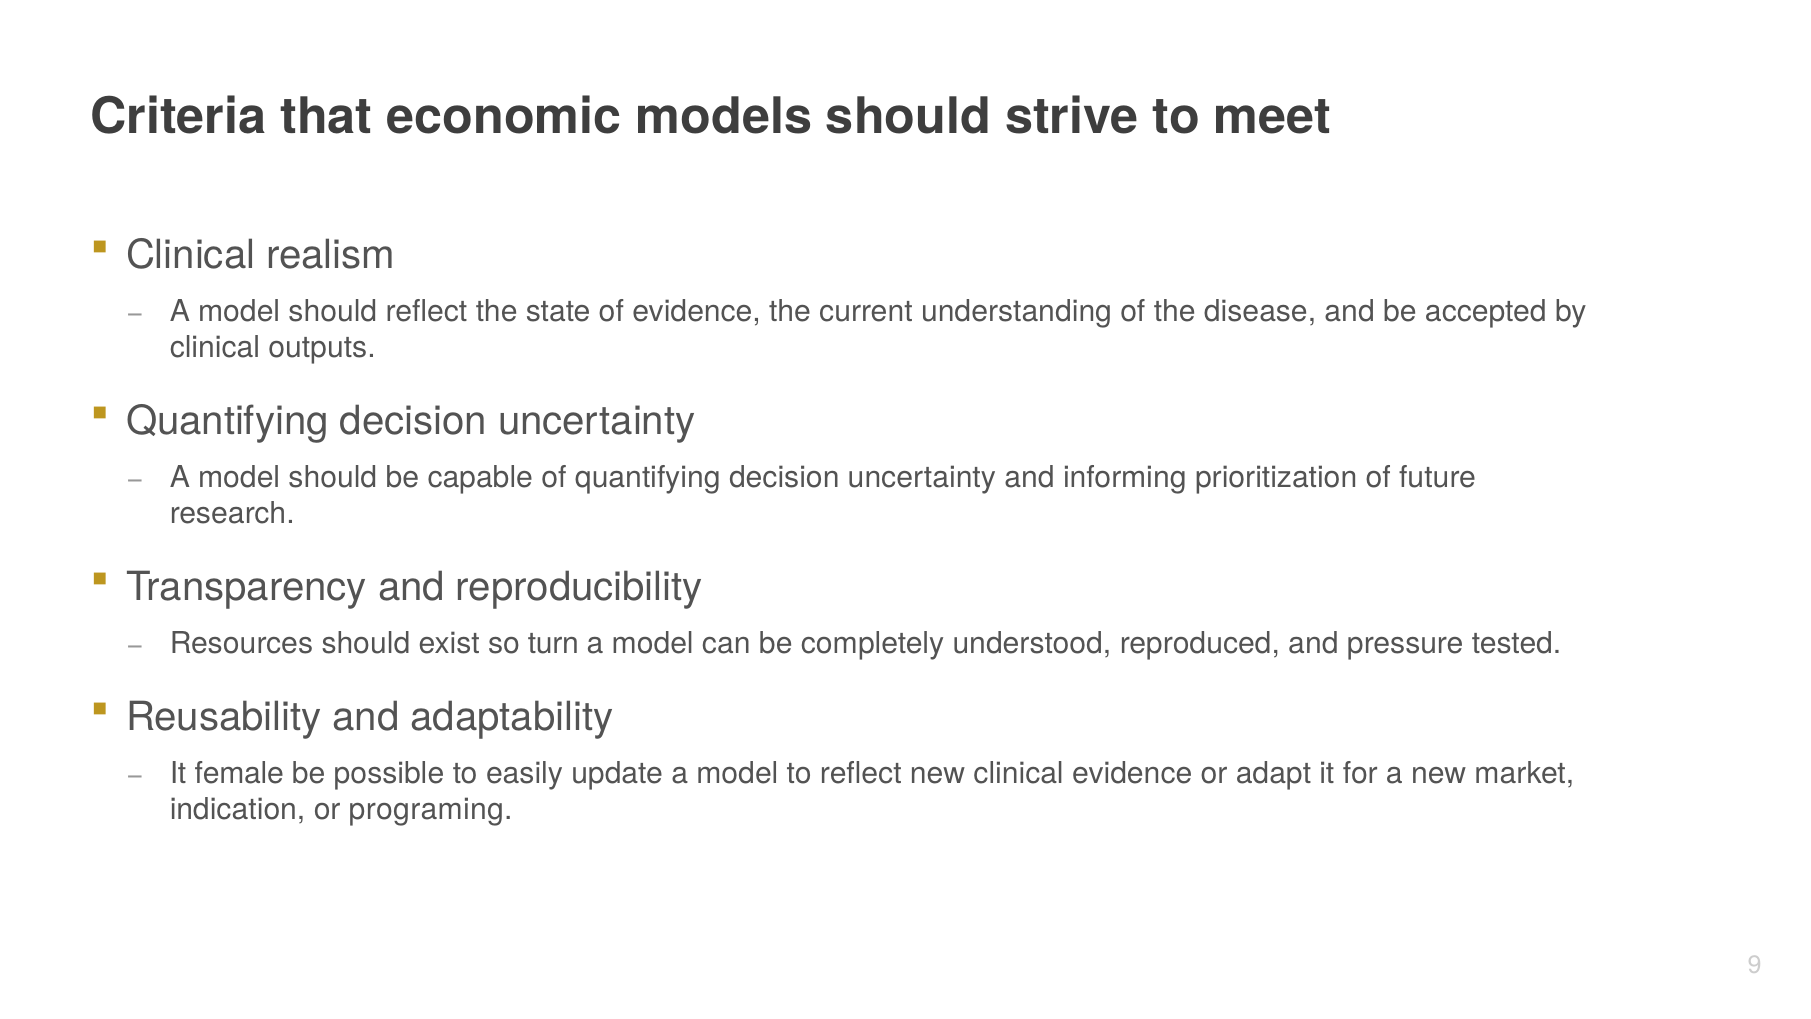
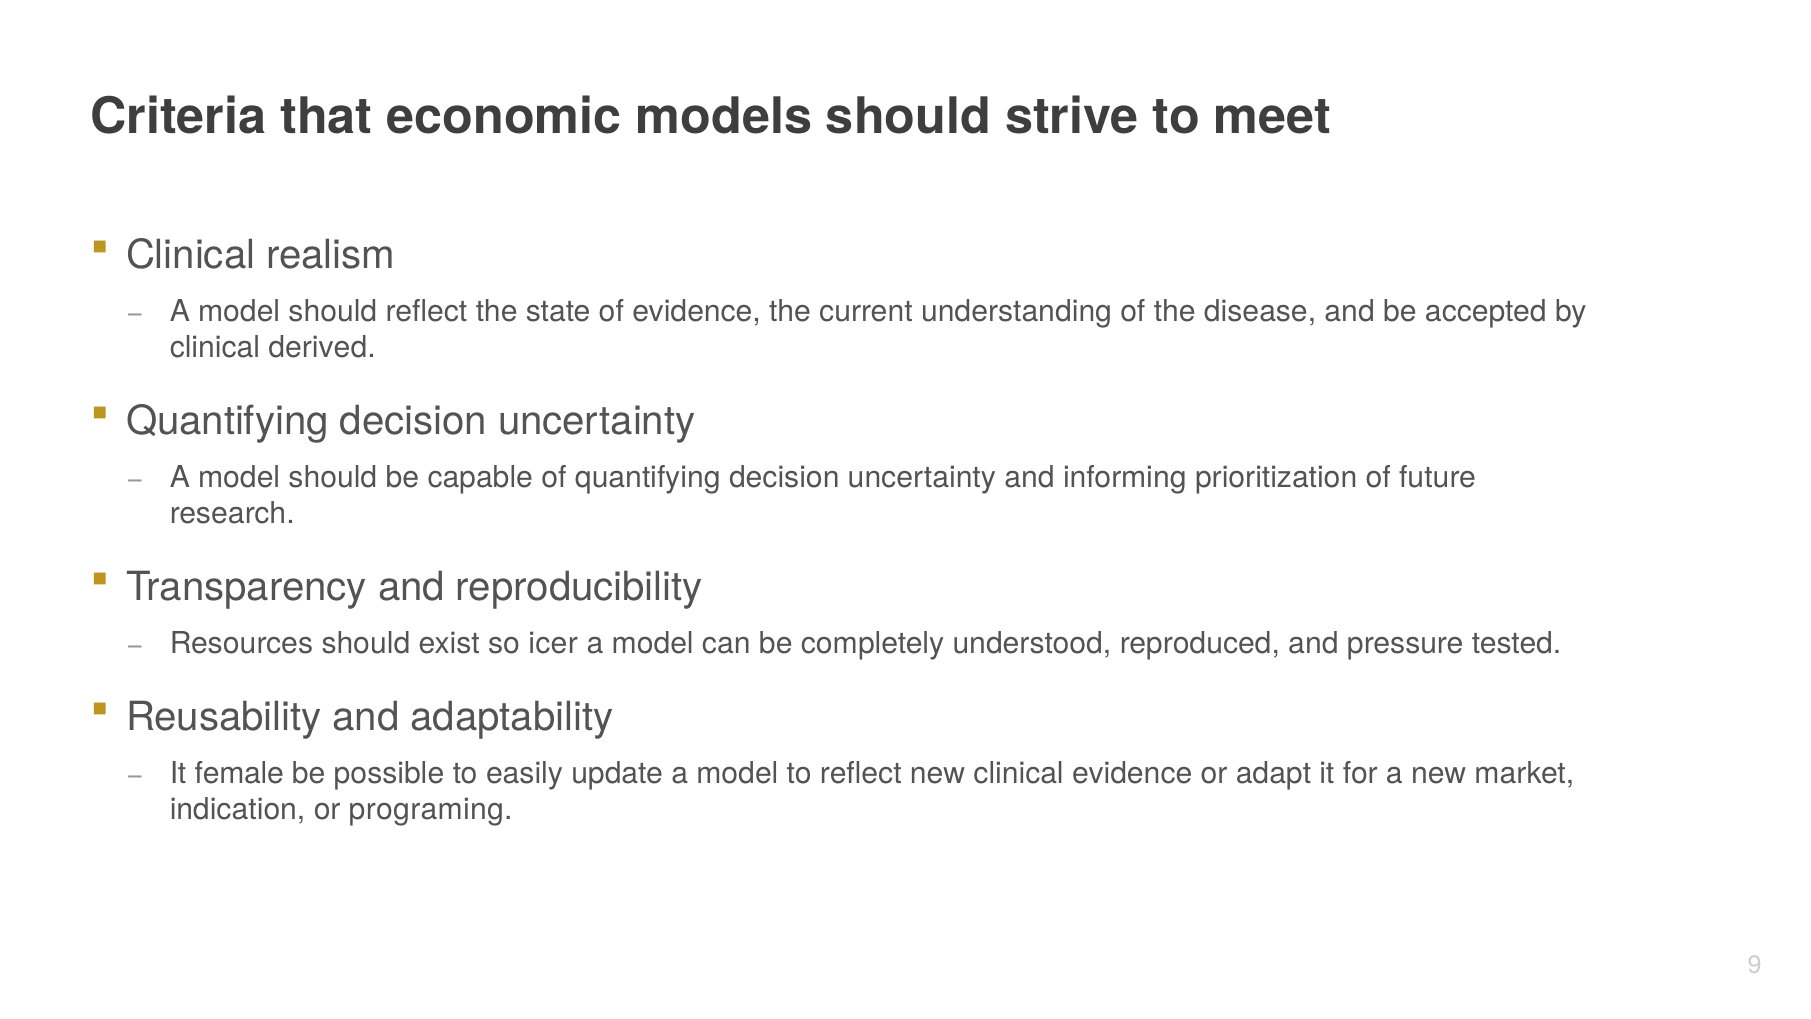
outputs: outputs -> derived
turn: turn -> icer
